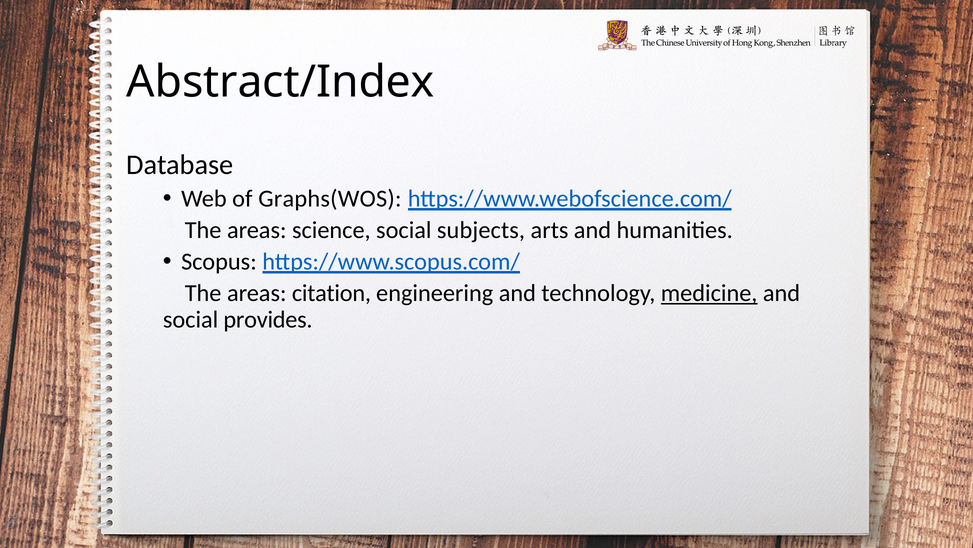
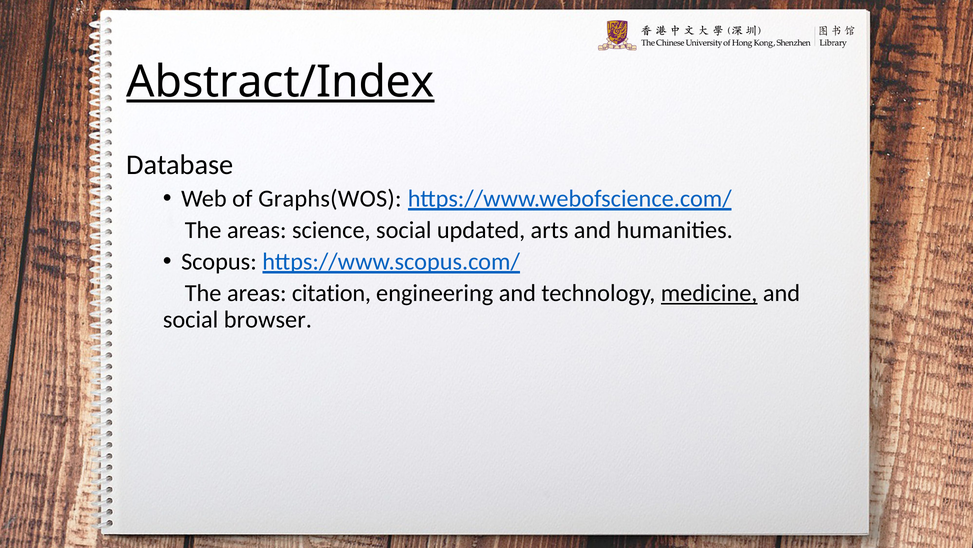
Abstract/Index underline: none -> present
subjects: subjects -> updated
provides: provides -> browser
